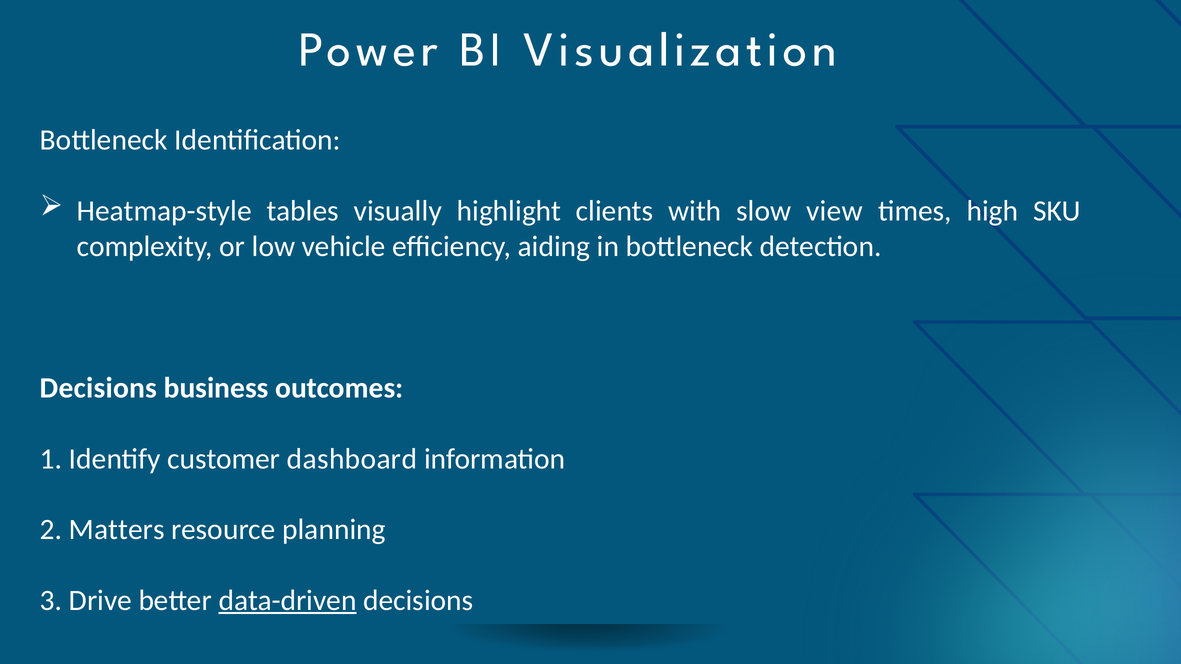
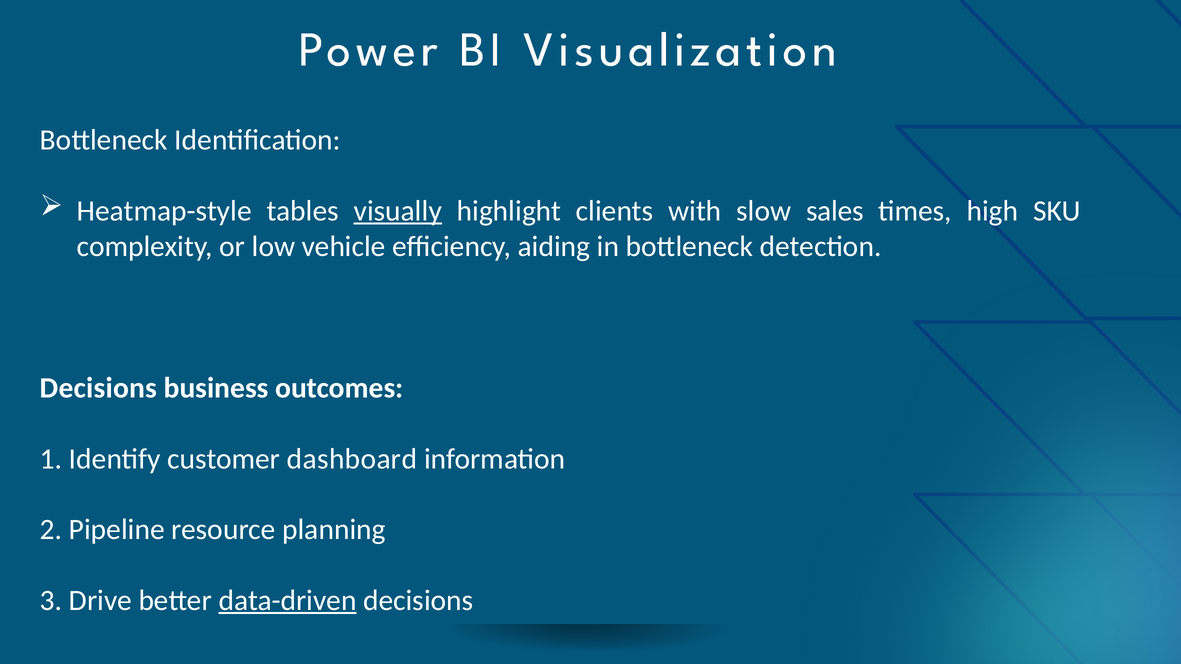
visually underline: none -> present
view: view -> sales
Matters: Matters -> Pipeline
